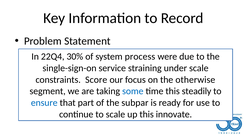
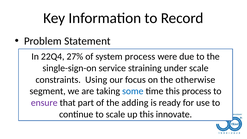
30%: 30% -> 27%
Score: Score -> Using
this steadily: steadily -> process
ensure colour: blue -> purple
subpar: subpar -> adding
